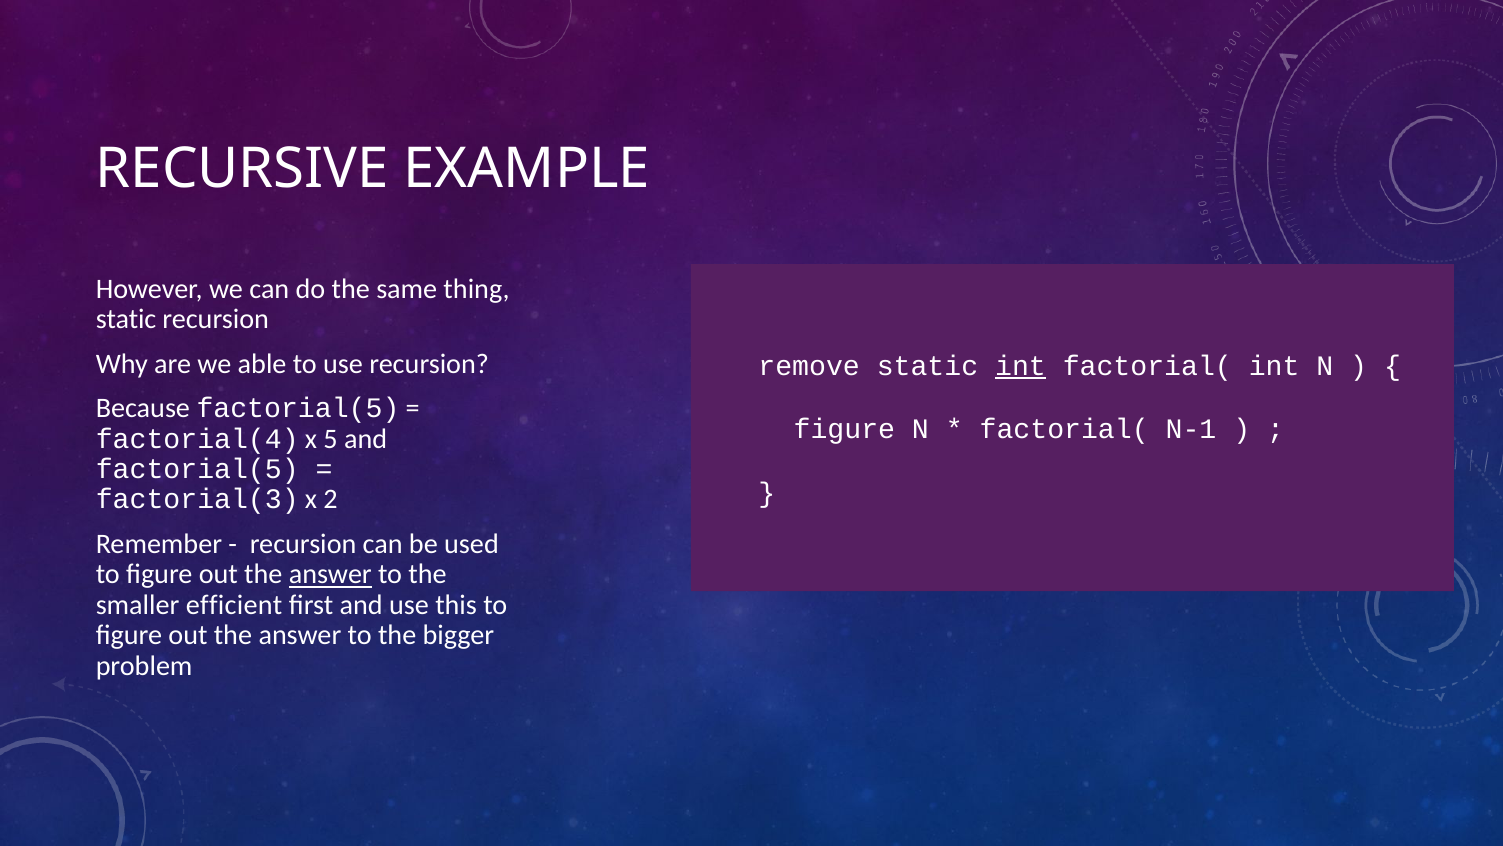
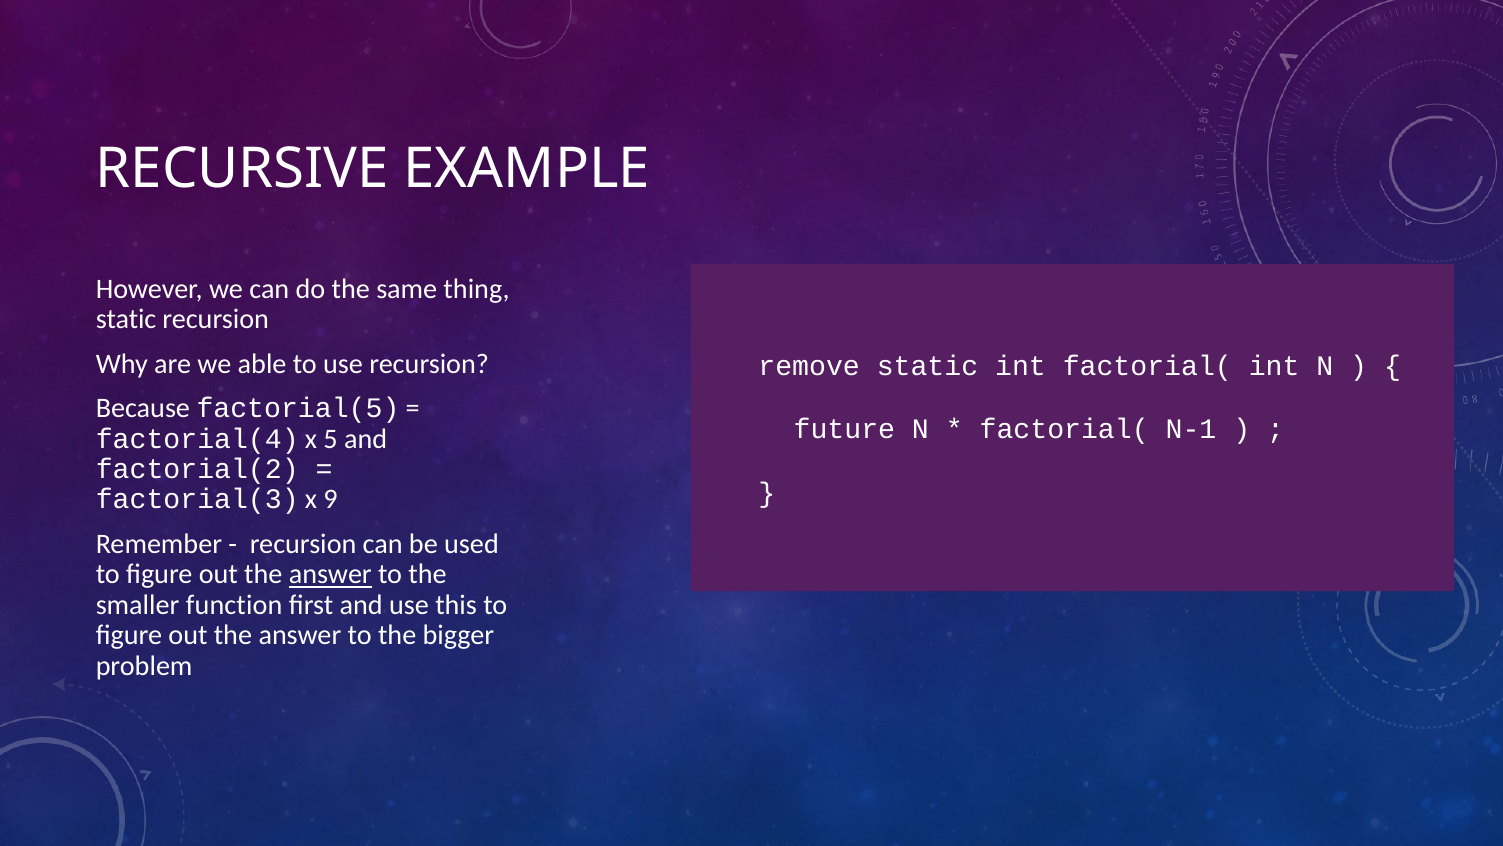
int at (1020, 366) underline: present -> none
figure at (844, 429): figure -> future
factorial(5 at (197, 469): factorial(5 -> factorial(2
2: 2 -> 9
efficient: efficient -> function
